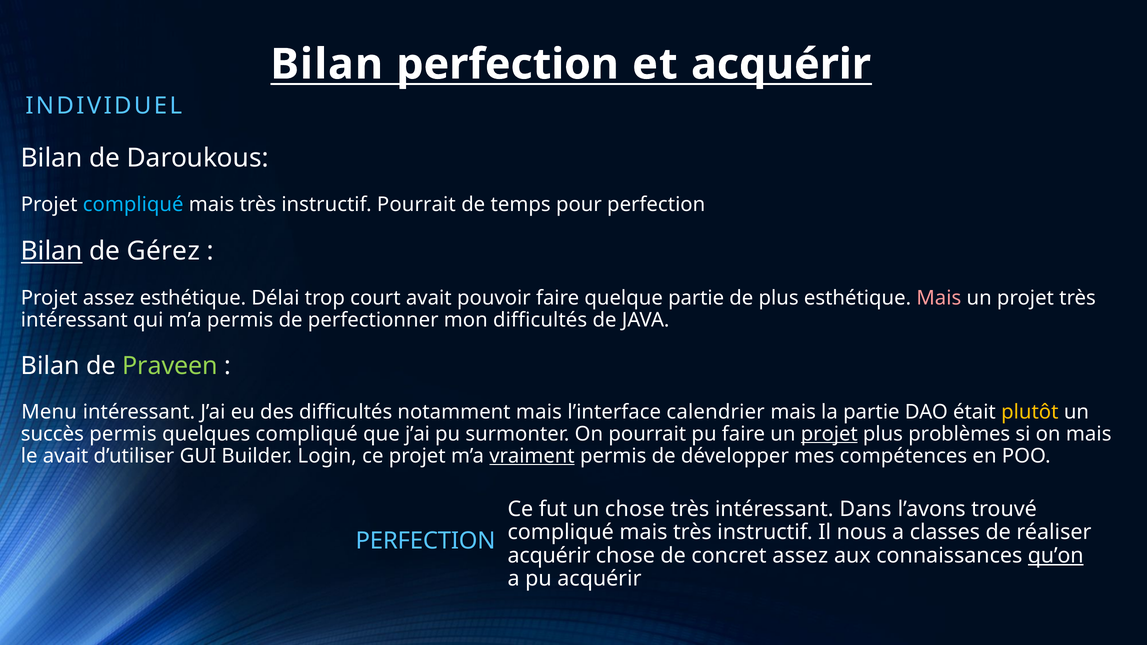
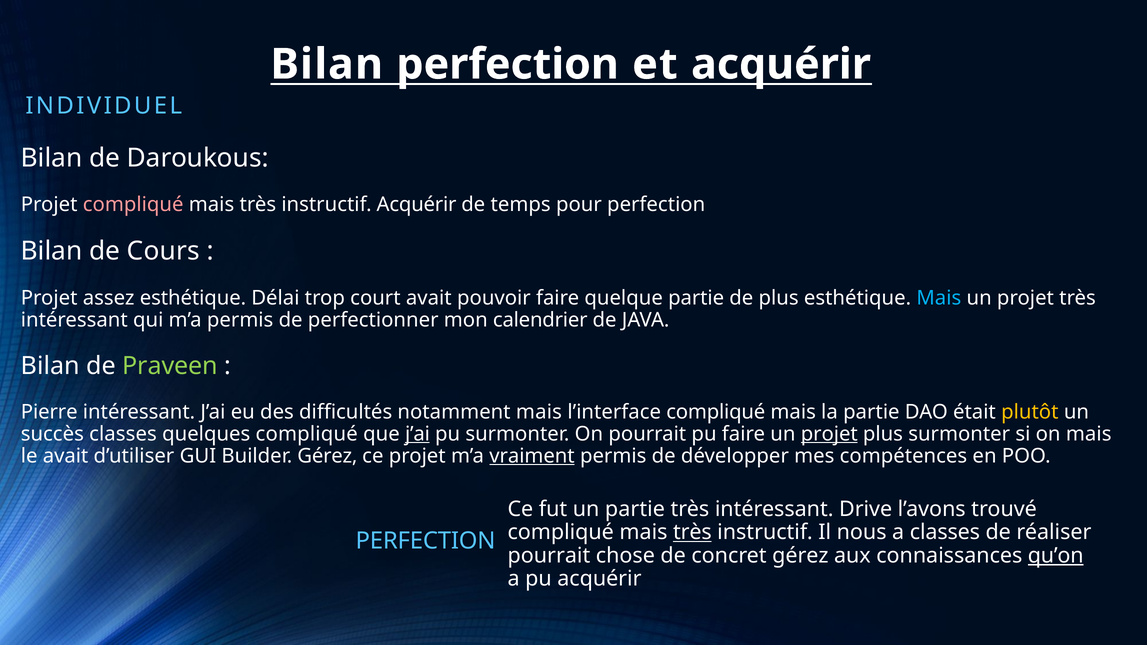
compliqué at (133, 205) colour: light blue -> pink
instructif Pourrait: Pourrait -> Acquérir
Bilan at (52, 251) underline: present -> none
Gérez: Gérez -> Cours
Mais at (939, 298) colour: pink -> light blue
mon difficultés: difficultés -> calendrier
Menu: Menu -> Pierre
l’interface calendrier: calendrier -> compliqué
succès permis: permis -> classes
j’ai at (417, 434) underline: none -> present
plus problèmes: problèmes -> surmonter
Builder Login: Login -> Gérez
un chose: chose -> partie
Dans: Dans -> Drive
très at (692, 533) underline: none -> present
acquérir at (549, 556): acquérir -> pourrait
concret assez: assez -> gérez
